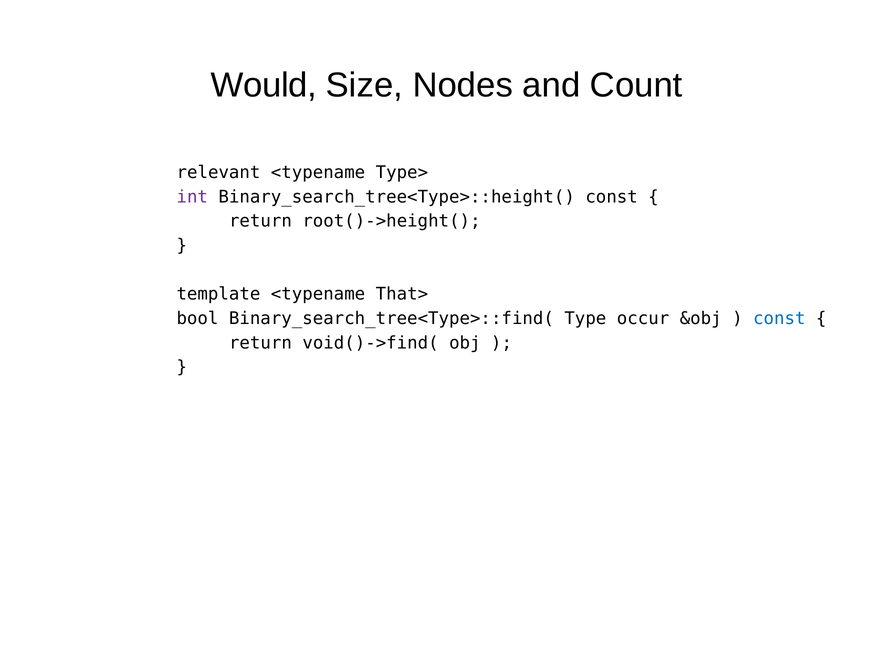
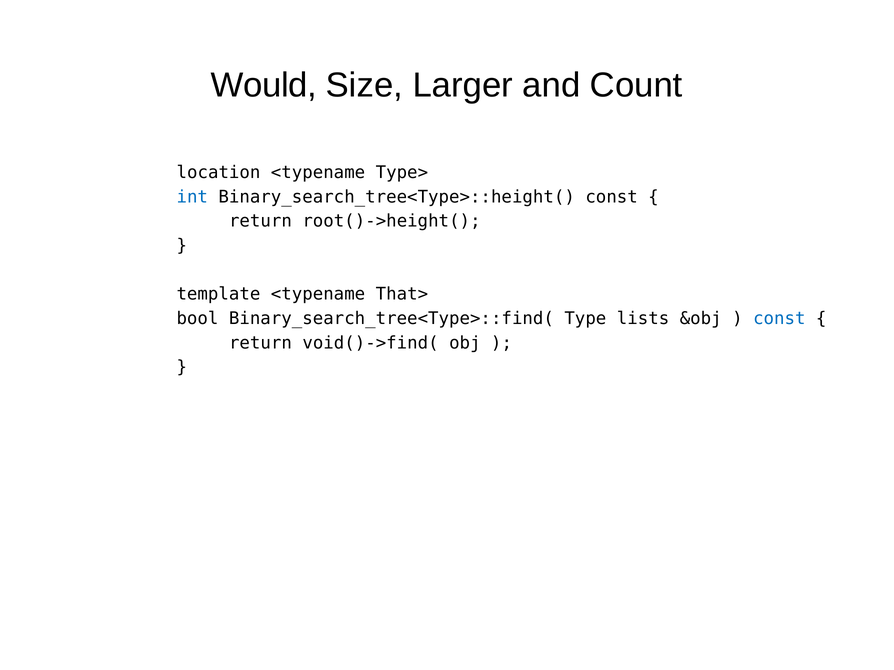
Nodes: Nodes -> Larger
relevant: relevant -> location
int colour: purple -> blue
occur: occur -> lists
